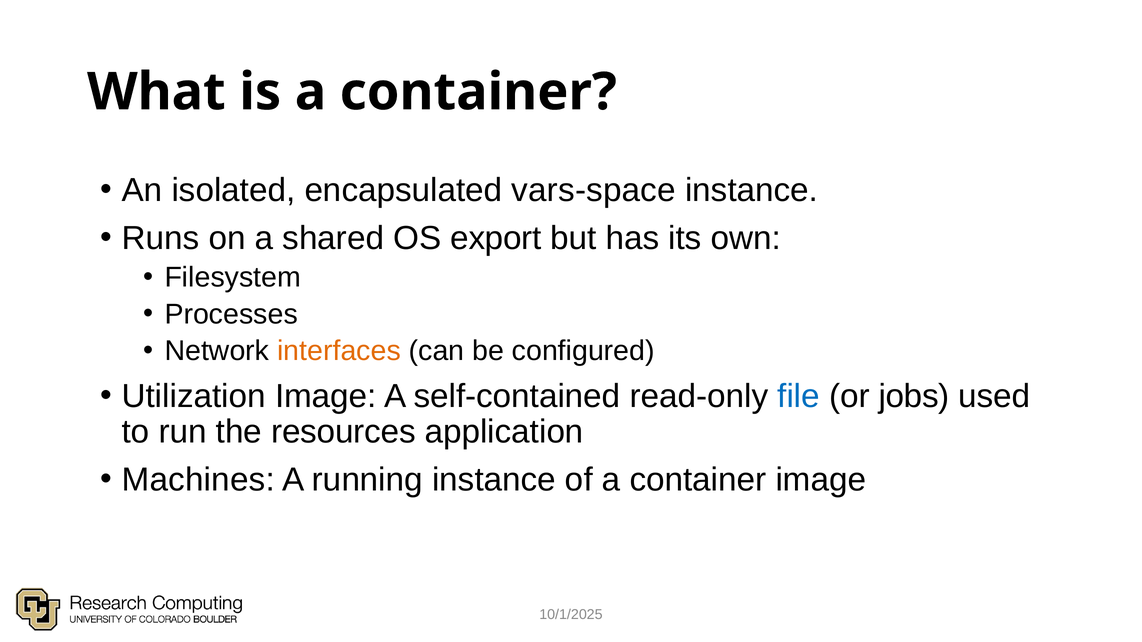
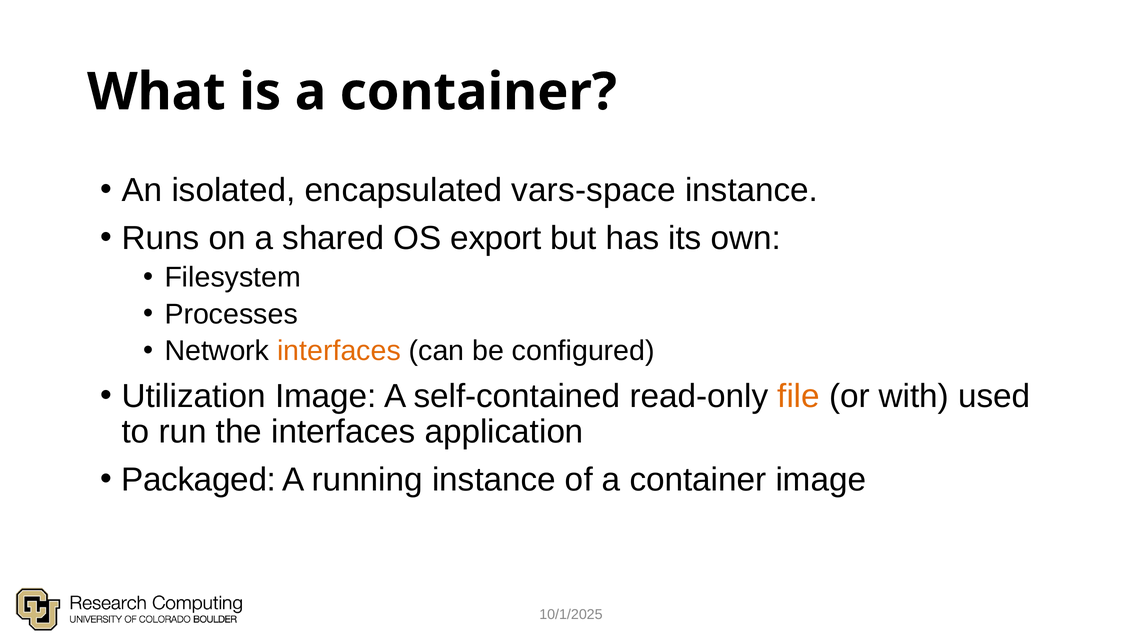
file colour: blue -> orange
jobs: jobs -> with
the resources: resources -> interfaces
Machines: Machines -> Packaged
